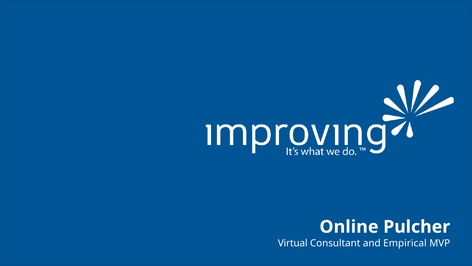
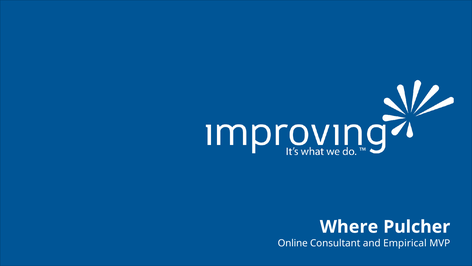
Online: Online -> Where
Virtual: Virtual -> Online
